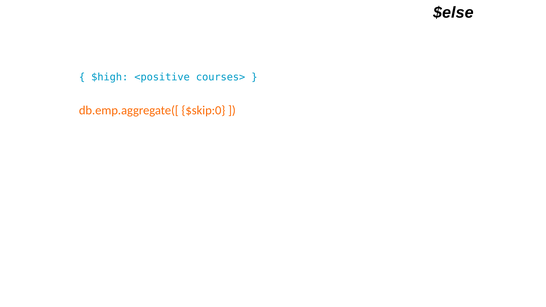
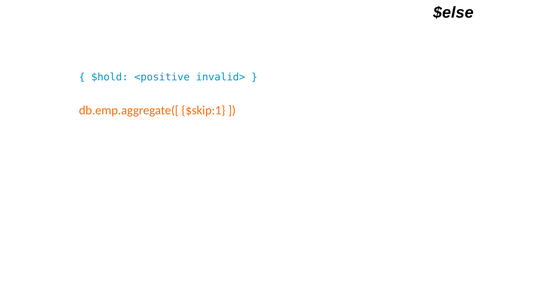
$high: $high -> $hold
courses>: courses> -> invalid>
$skip:0: $skip:0 -> $skip:1
